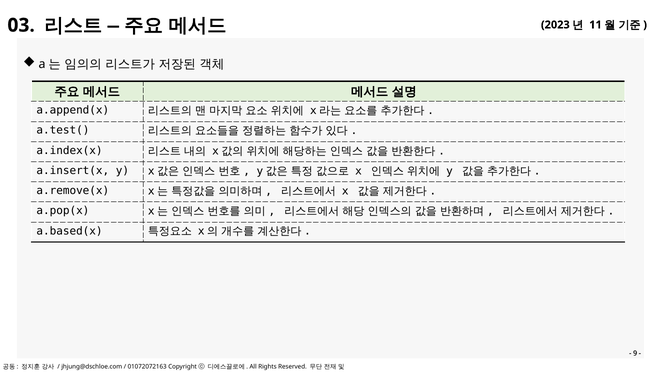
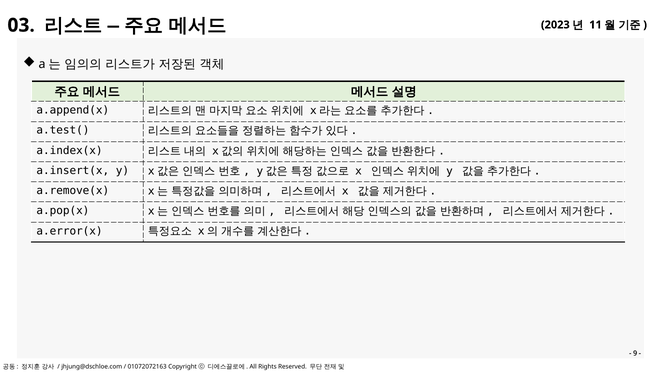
a.based(x: a.based(x -> a.error(x
